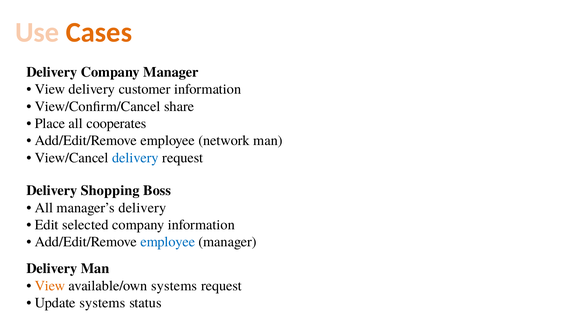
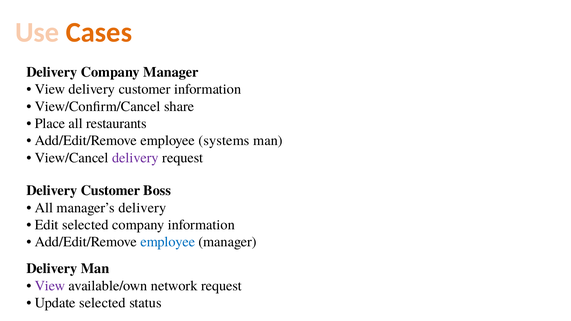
cooperates: cooperates -> restaurants
network: network -> systems
delivery at (135, 158) colour: blue -> purple
Shopping at (110, 191): Shopping -> Customer
View at (50, 286) colour: orange -> purple
available/own systems: systems -> network
Update systems: systems -> selected
